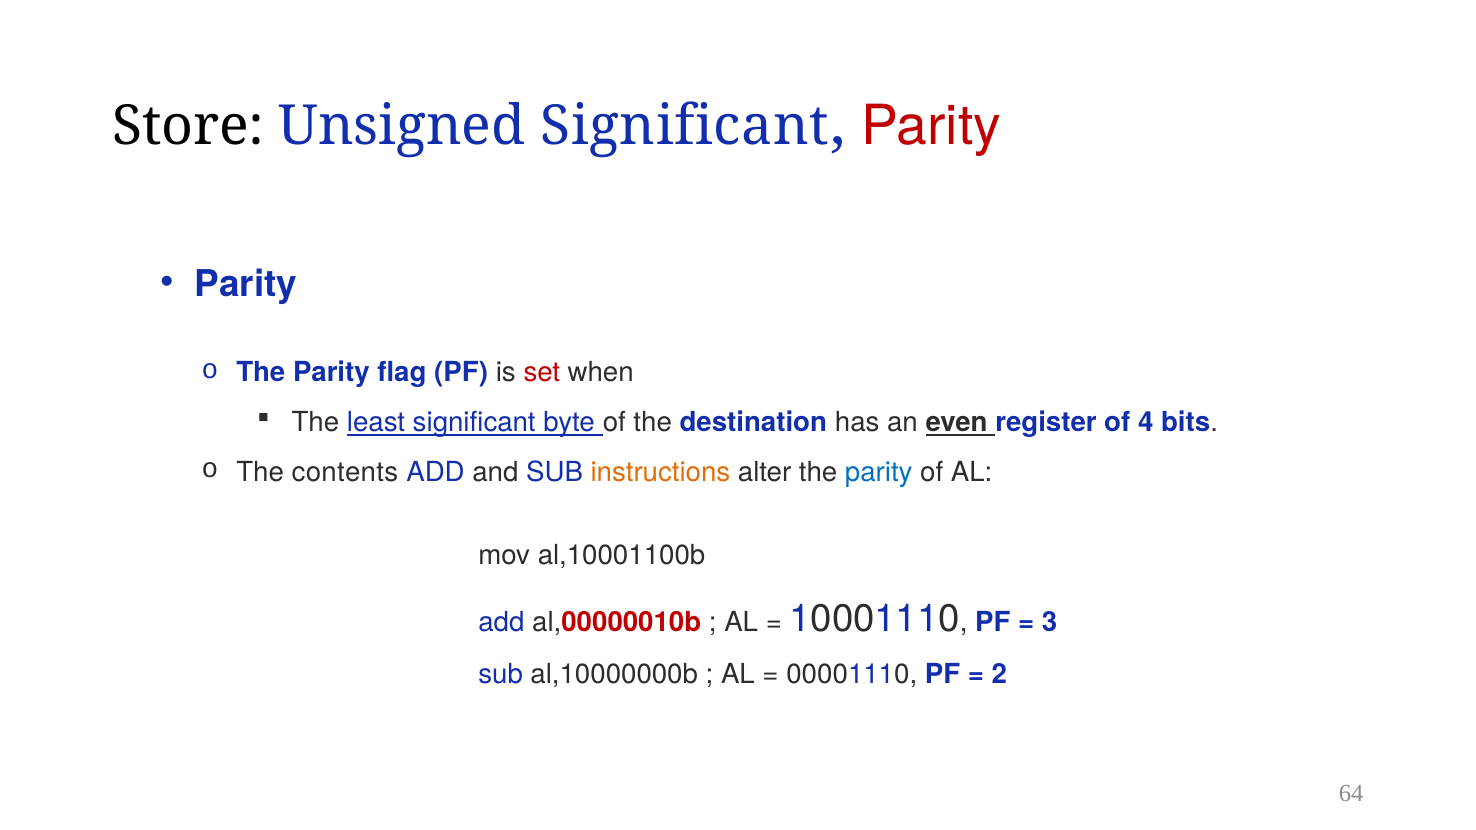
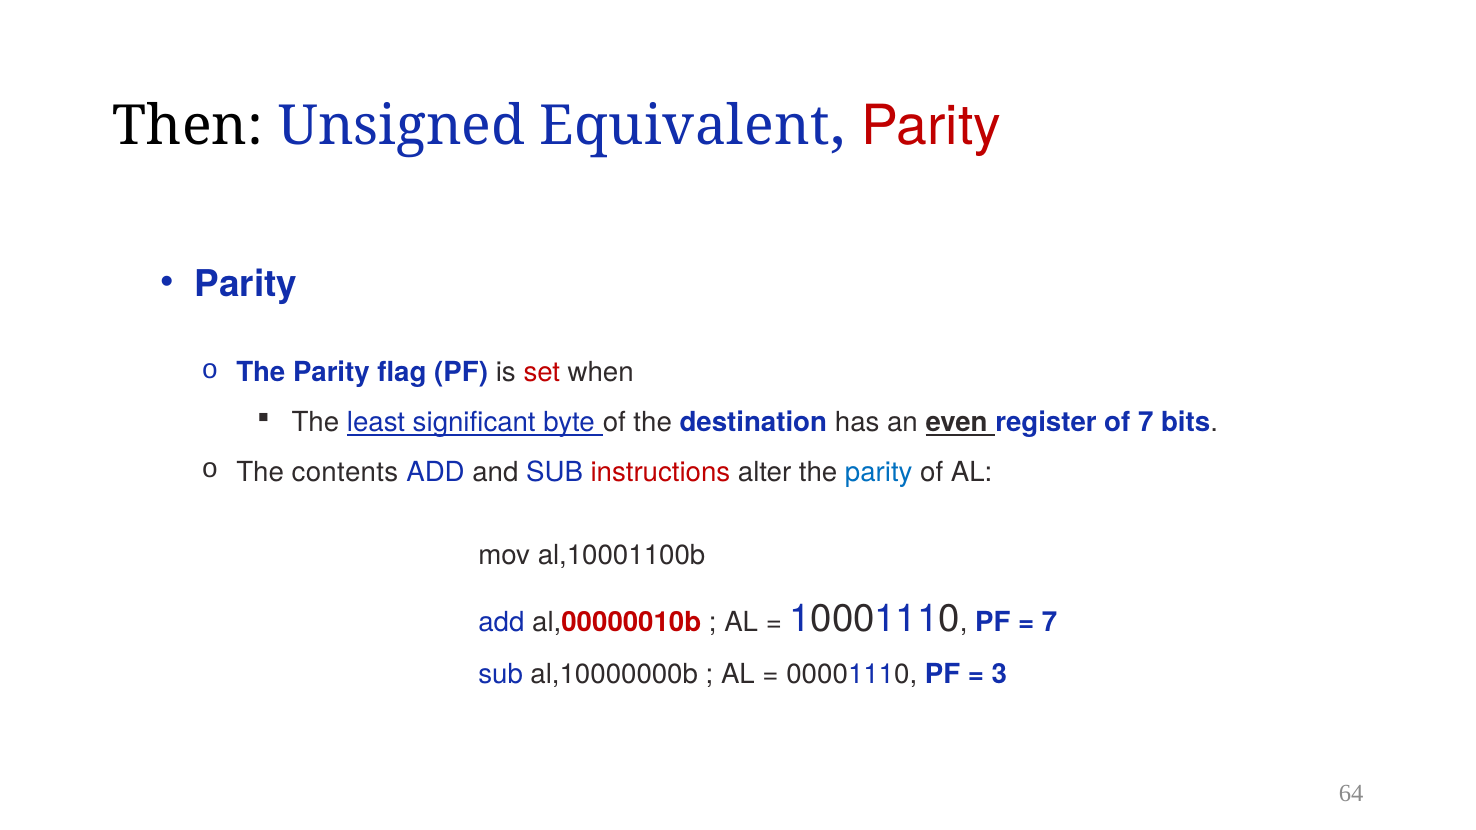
Store: Store -> Then
Unsigned Significant: Significant -> Equivalent
of 4: 4 -> 7
instructions colour: orange -> red
3 at (1049, 622): 3 -> 7
2: 2 -> 3
